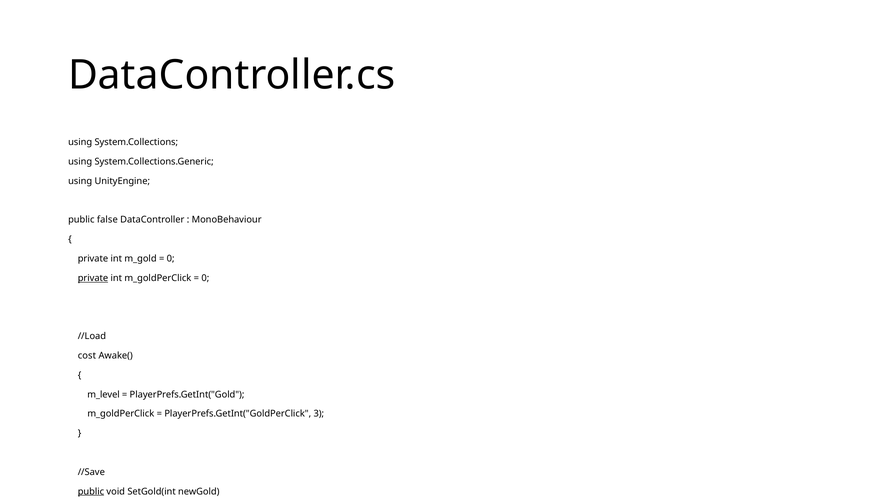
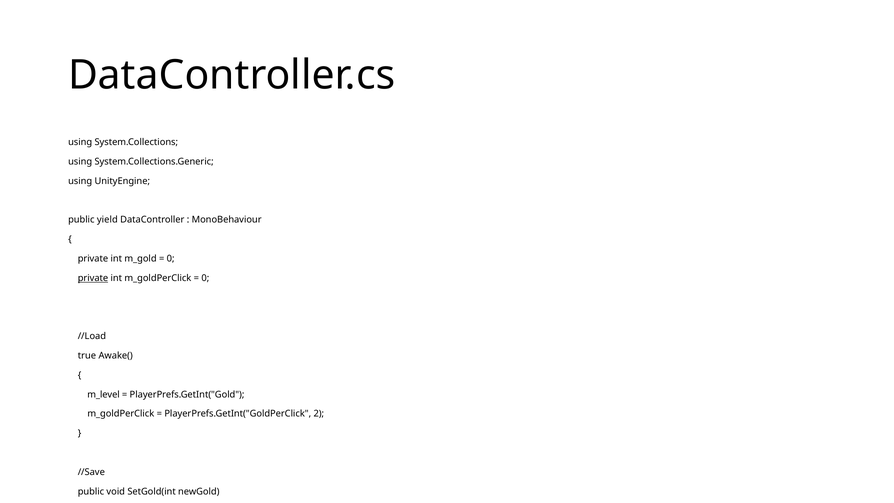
false: false -> yield
cost: cost -> true
3: 3 -> 2
public at (91, 491) underline: present -> none
